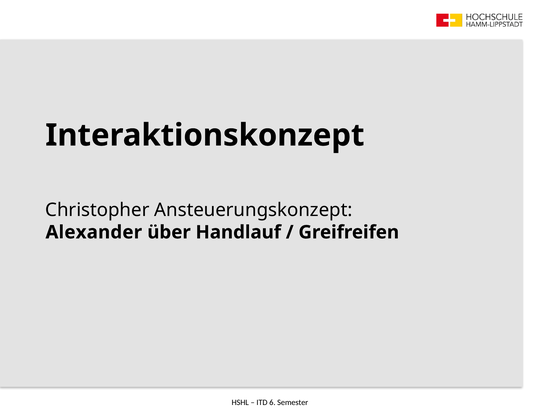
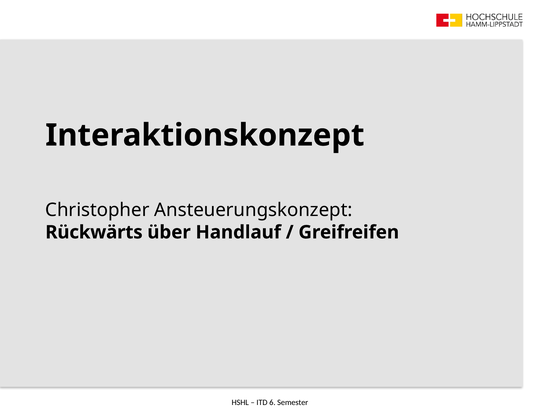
Alexander: Alexander -> Rückwärts
